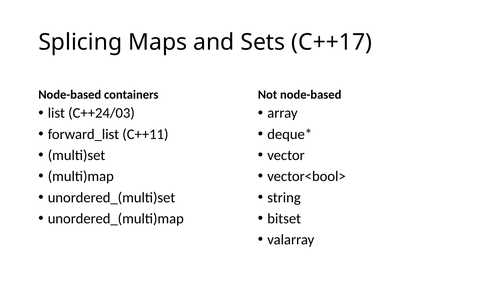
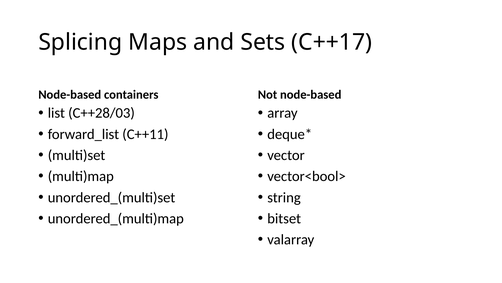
C++24/03: C++24/03 -> C++28/03
